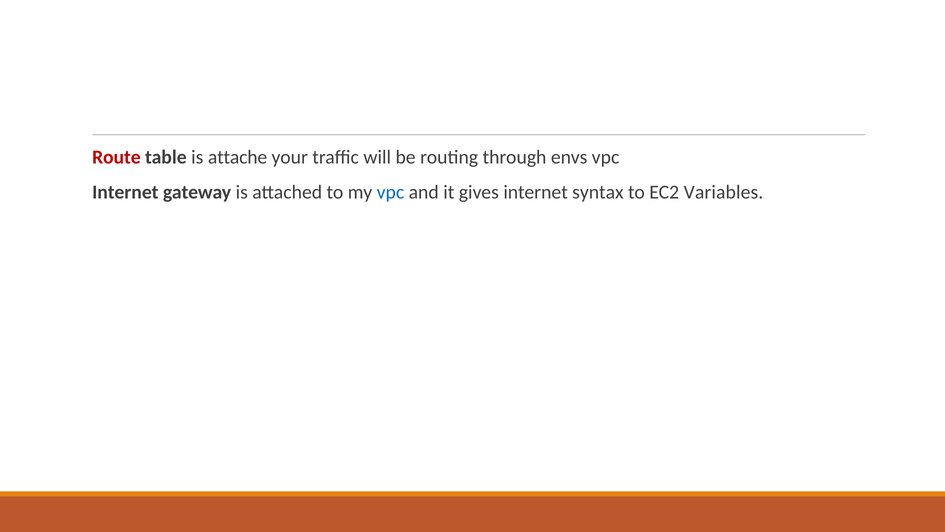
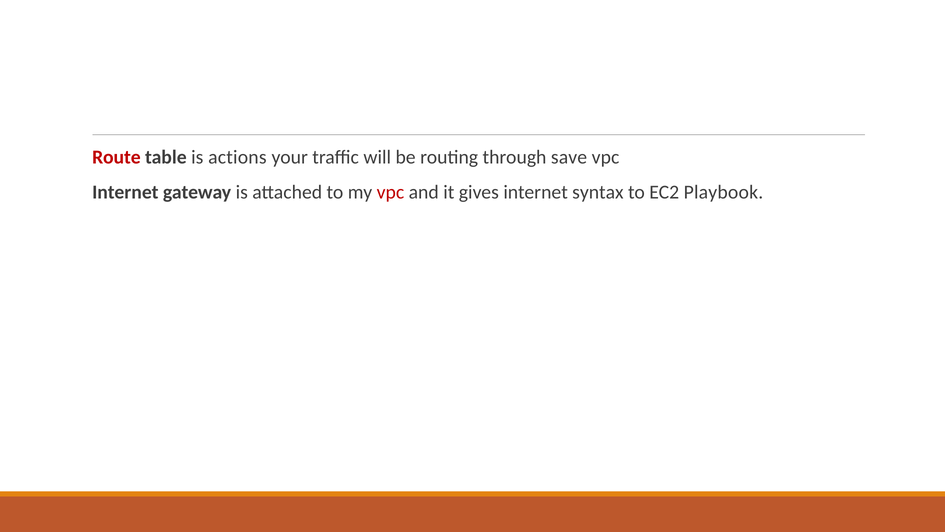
attache: attache -> actions
envs: envs -> save
vpc at (390, 192) colour: blue -> red
Variables: Variables -> Playbook
